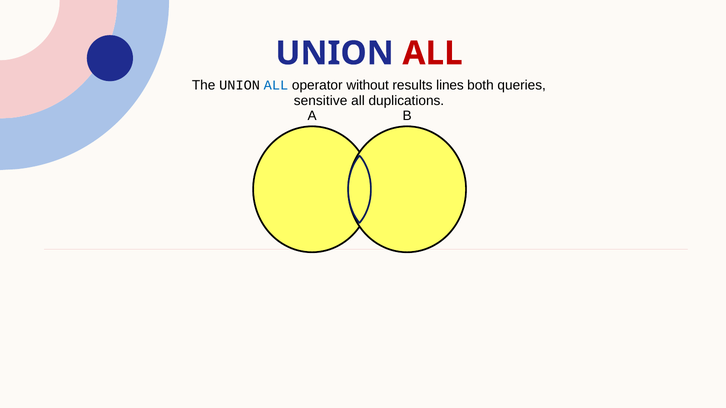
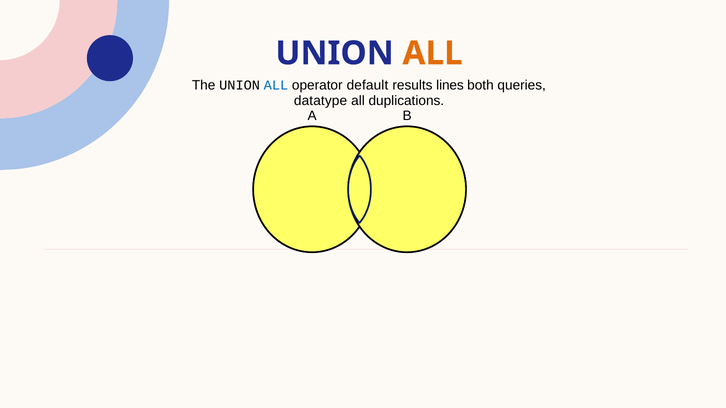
ALL at (433, 53) colour: red -> orange
without: without -> default
sensitive: sensitive -> datatype
